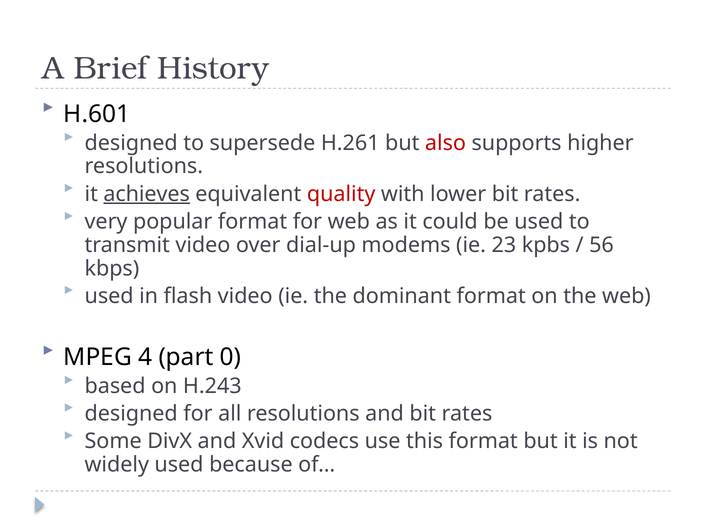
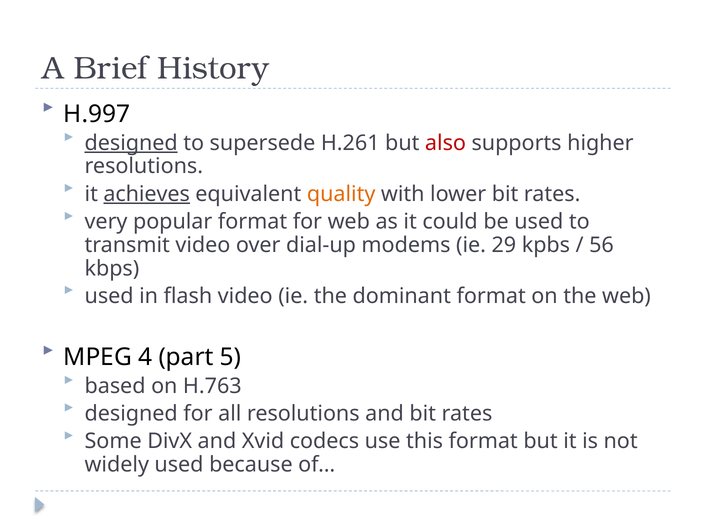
H.601: H.601 -> H.997
designed at (131, 143) underline: none -> present
quality colour: red -> orange
23: 23 -> 29
0: 0 -> 5
H.243: H.243 -> H.763
